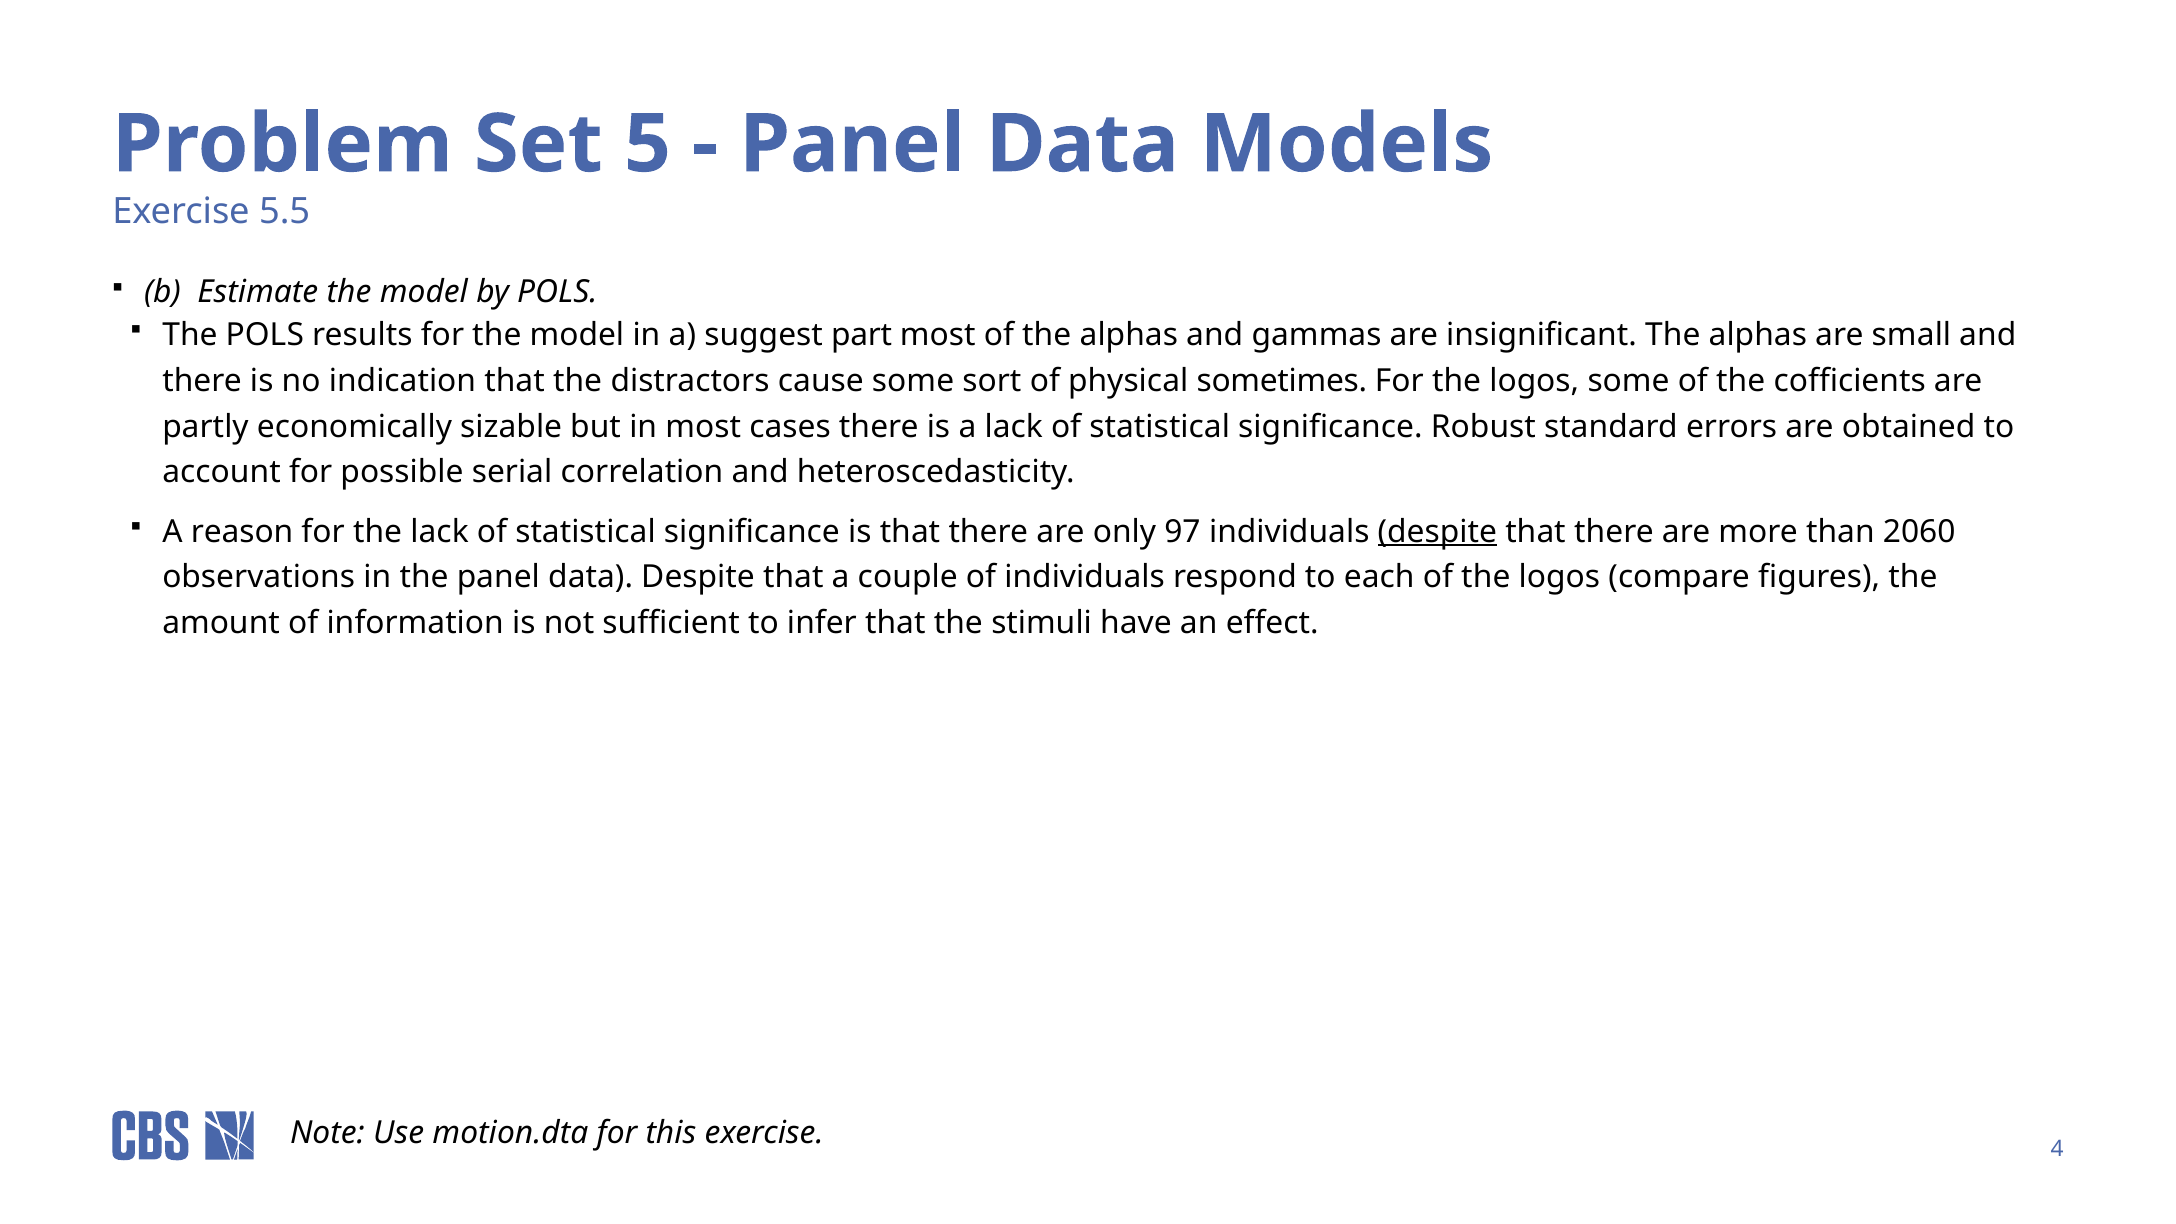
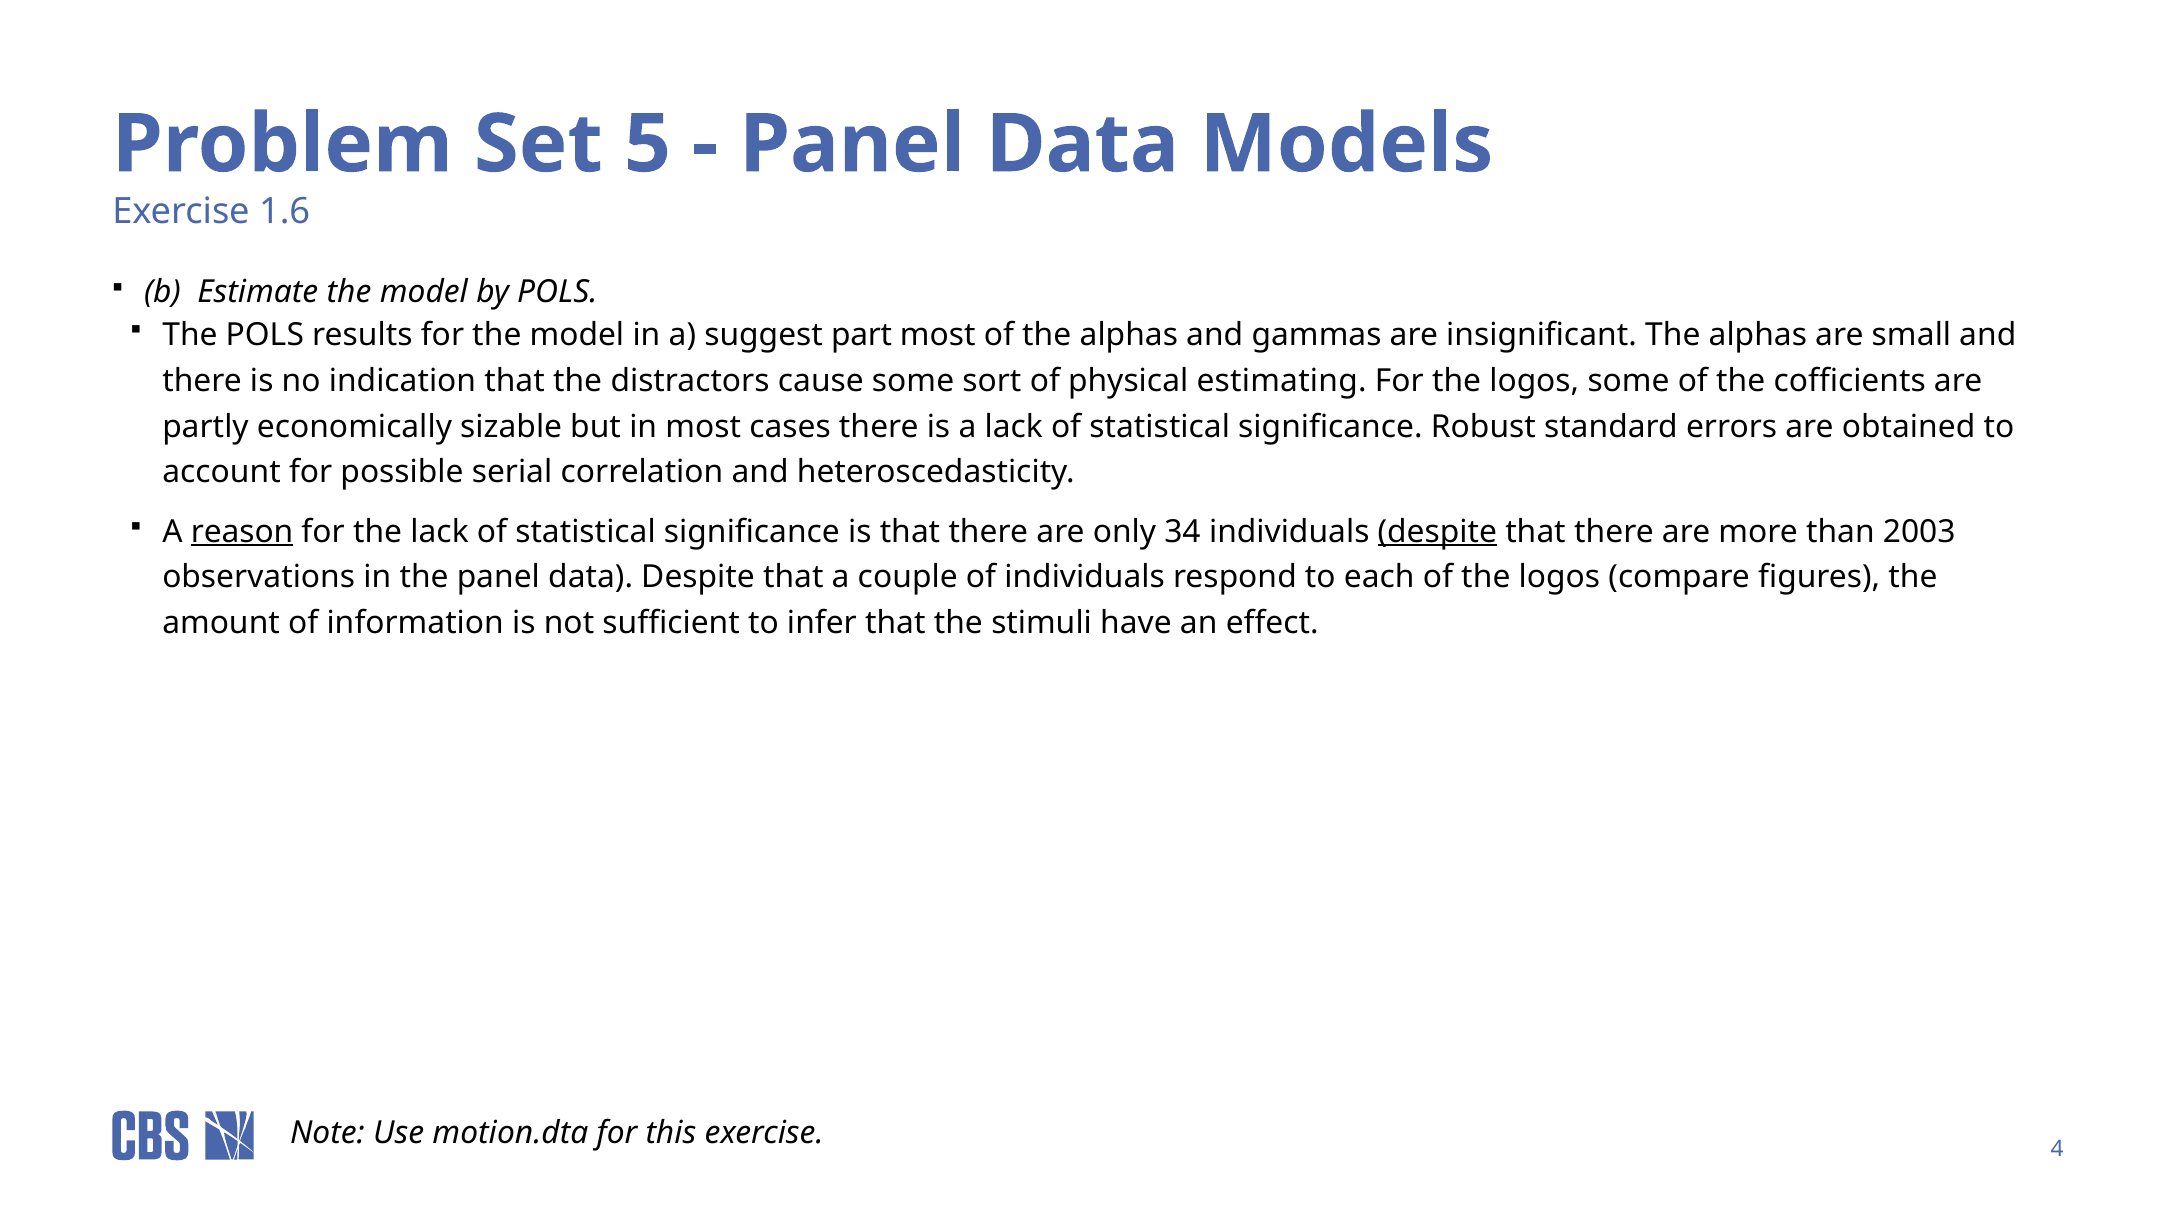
5.5: 5.5 -> 1.6
sometimes: sometimes -> estimating
reason underline: none -> present
97: 97 -> 34
2060: 2060 -> 2003
